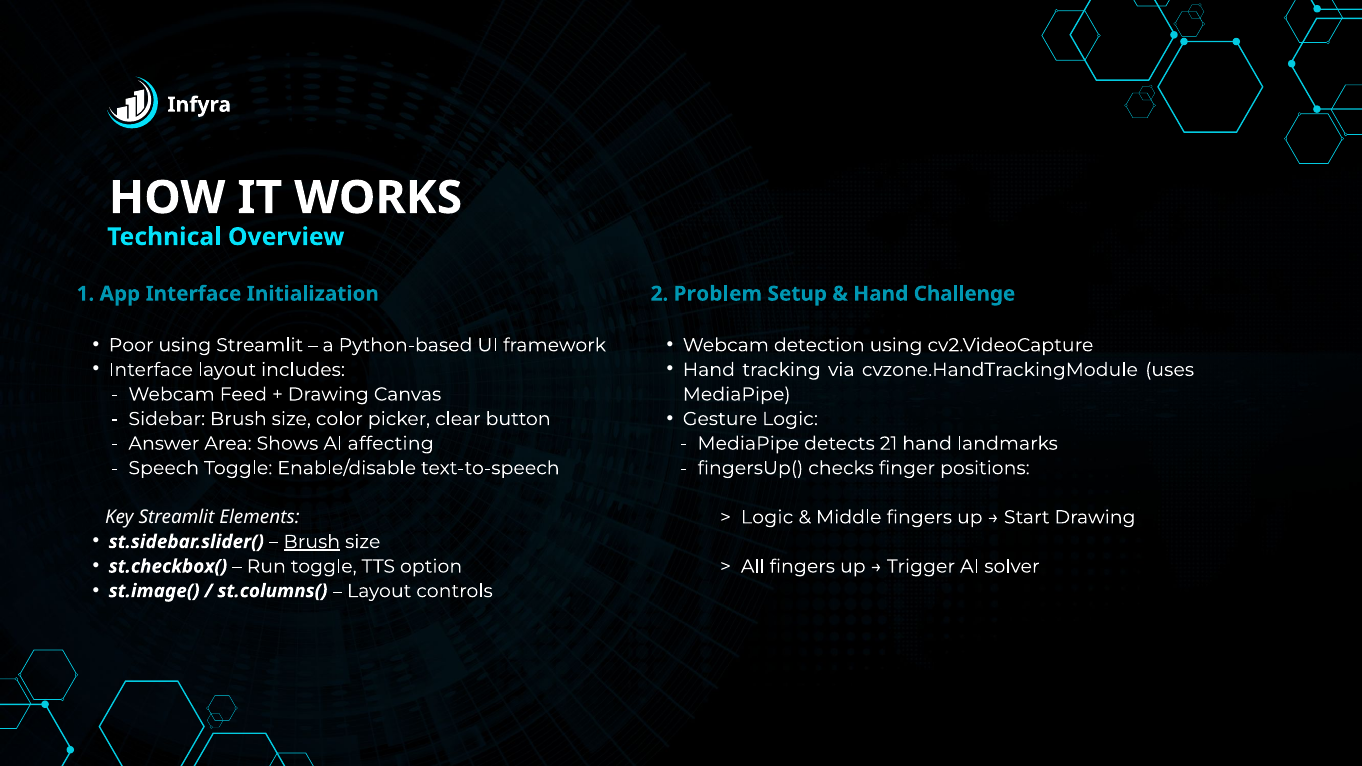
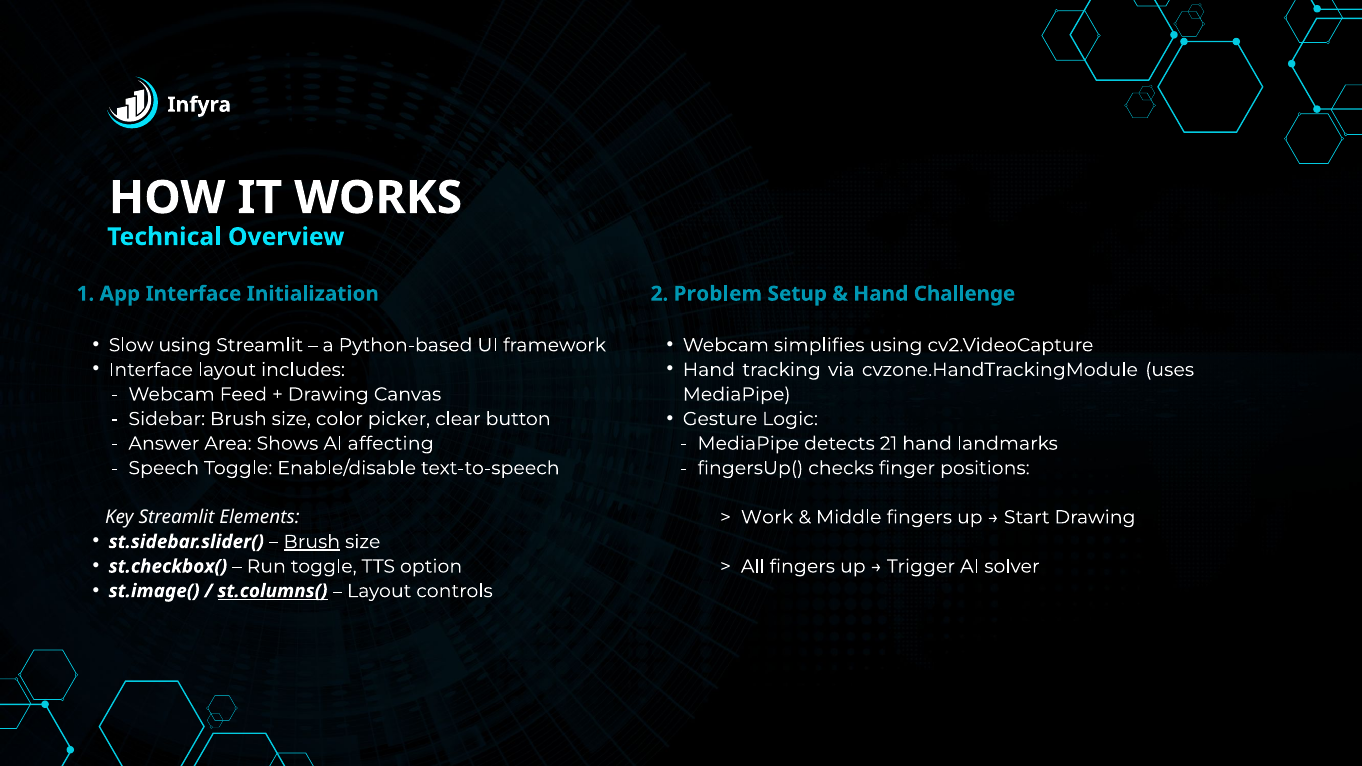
Poor: Poor -> Slow
detection: detection -> simplifies
Logic at (767, 517): Logic -> Work
st.columns( underline: none -> present
